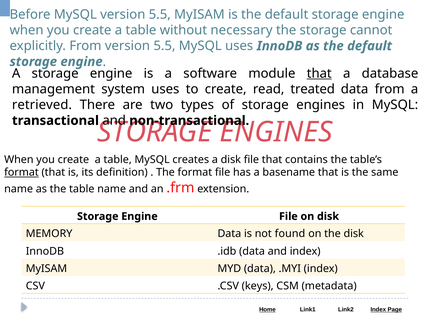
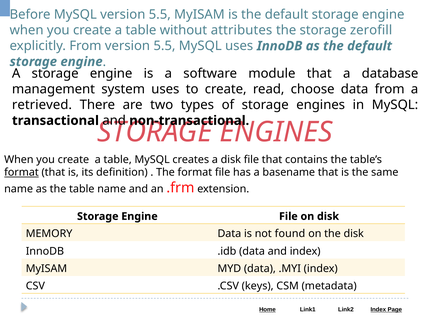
necessary: necessary -> attributes
cannot: cannot -> zerofill
that at (319, 73) underline: present -> none
treated: treated -> choose
